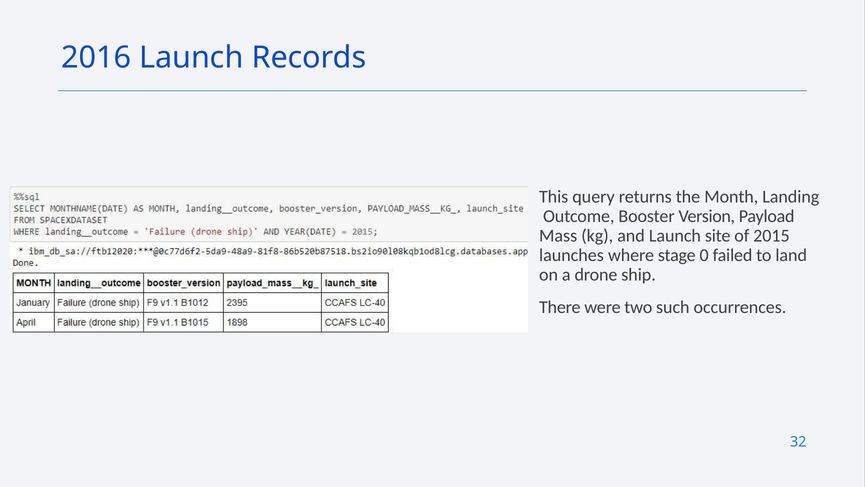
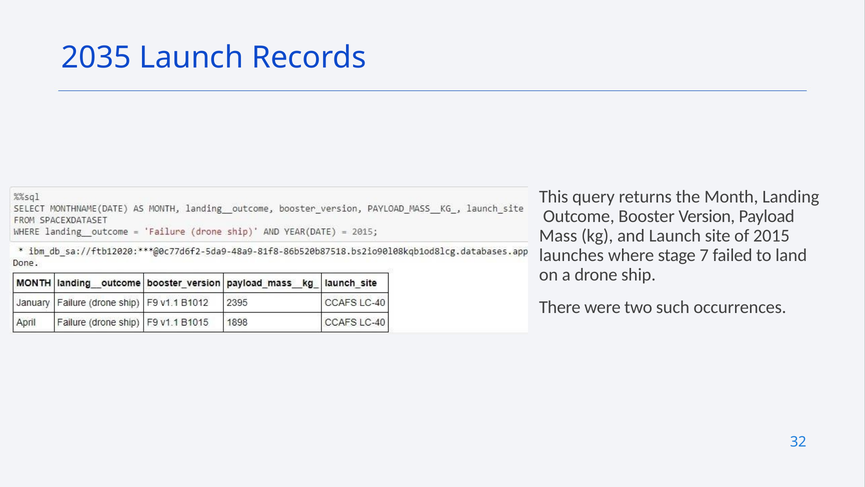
2016: 2016 -> 2035
0: 0 -> 7
